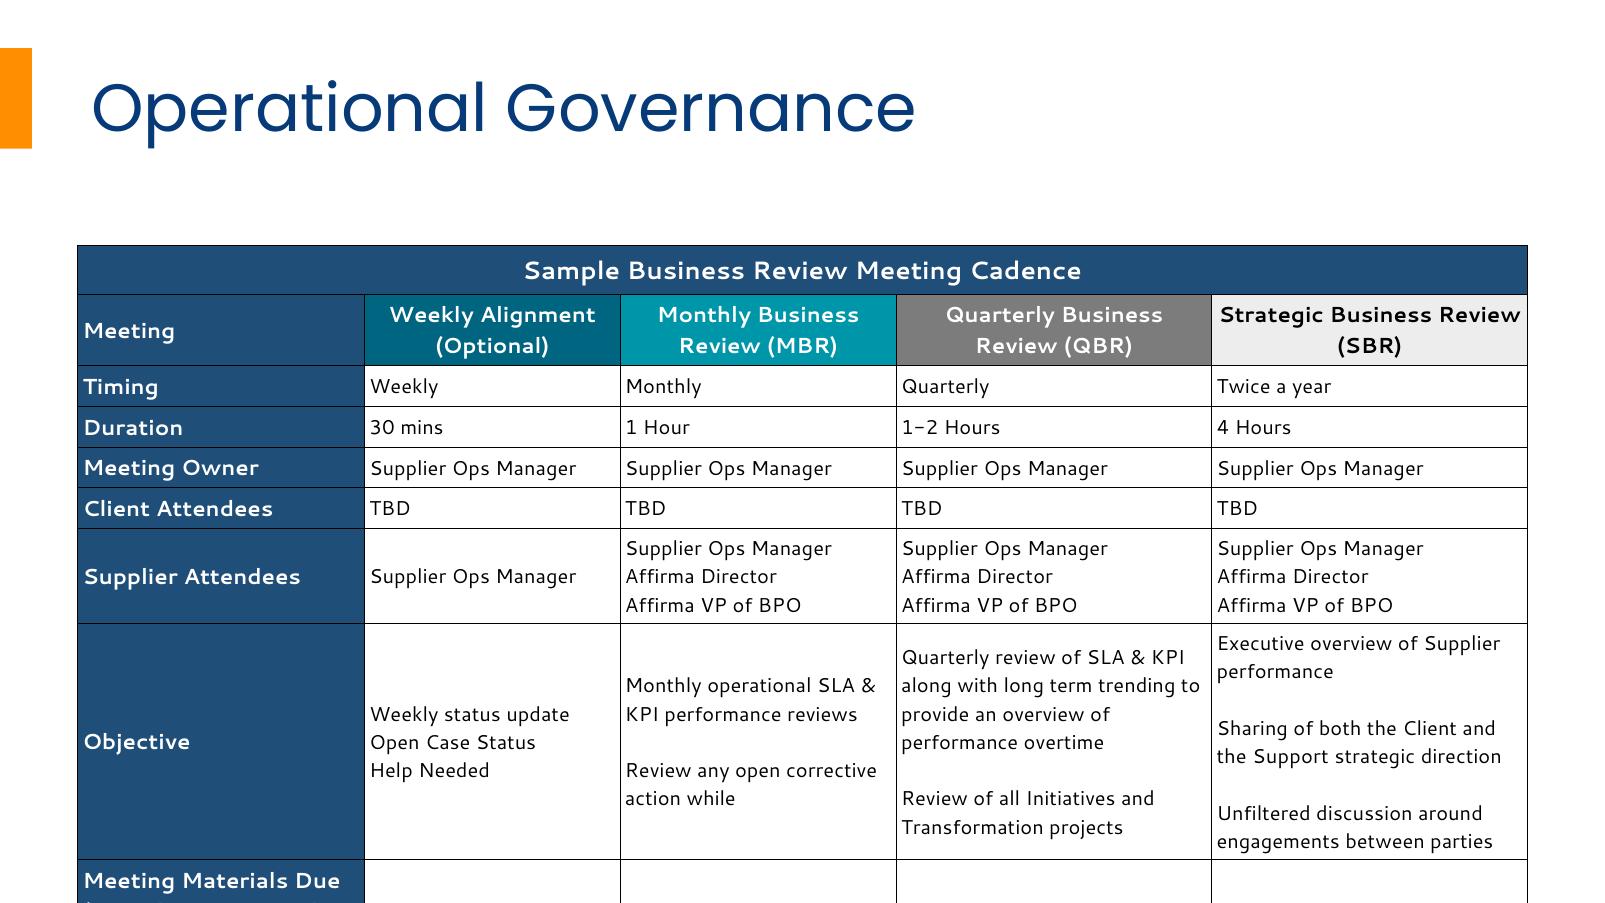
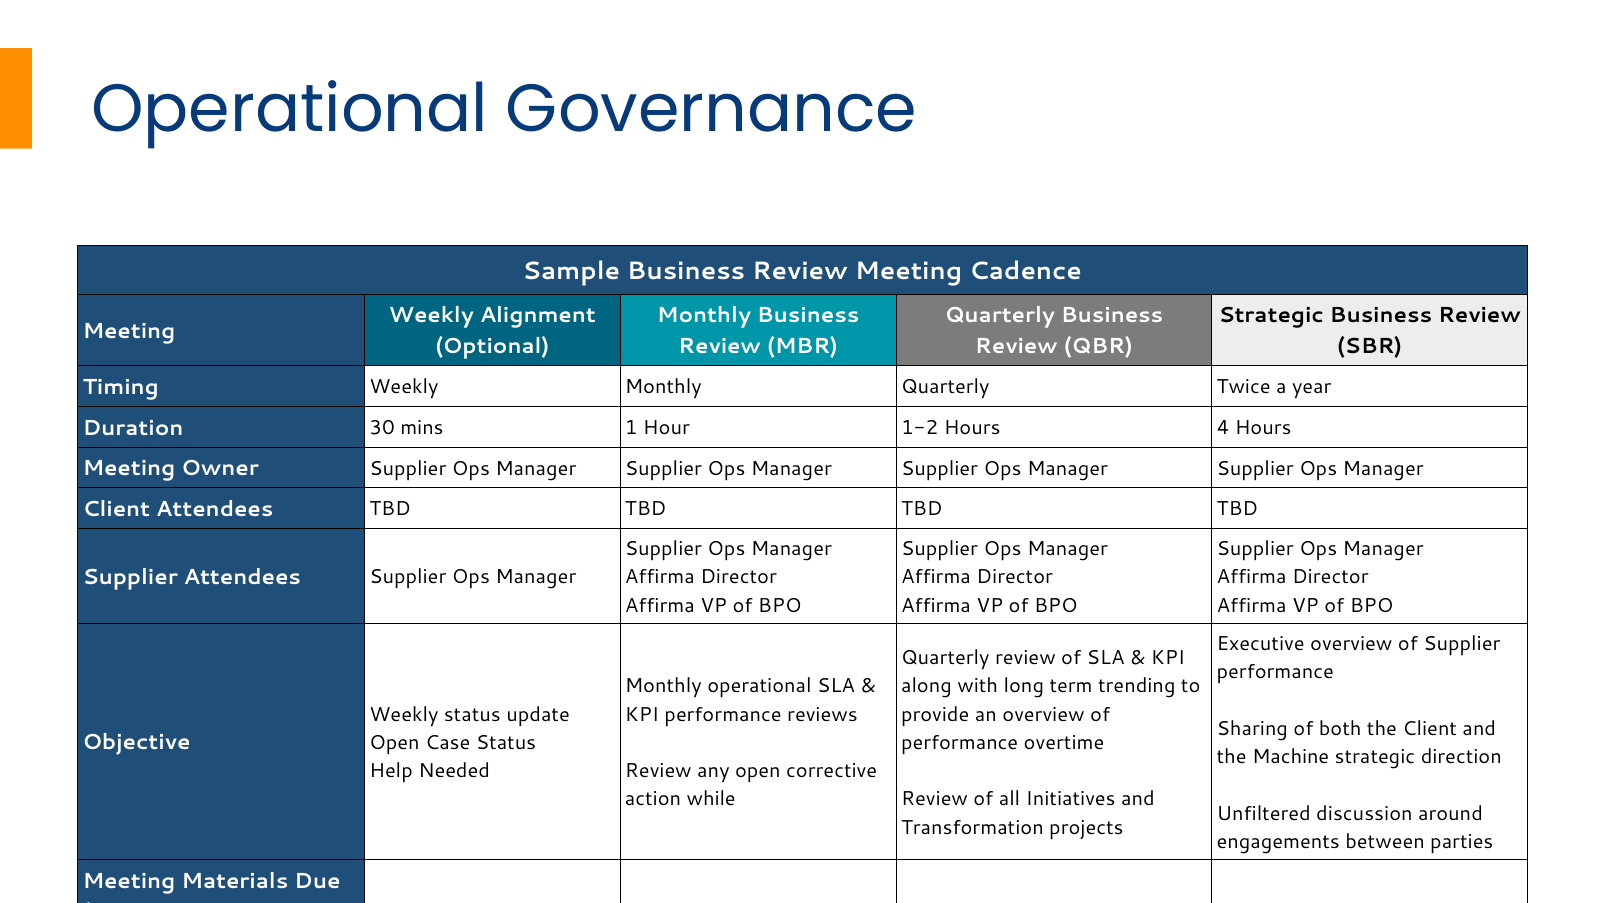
Support: Support -> Machine
